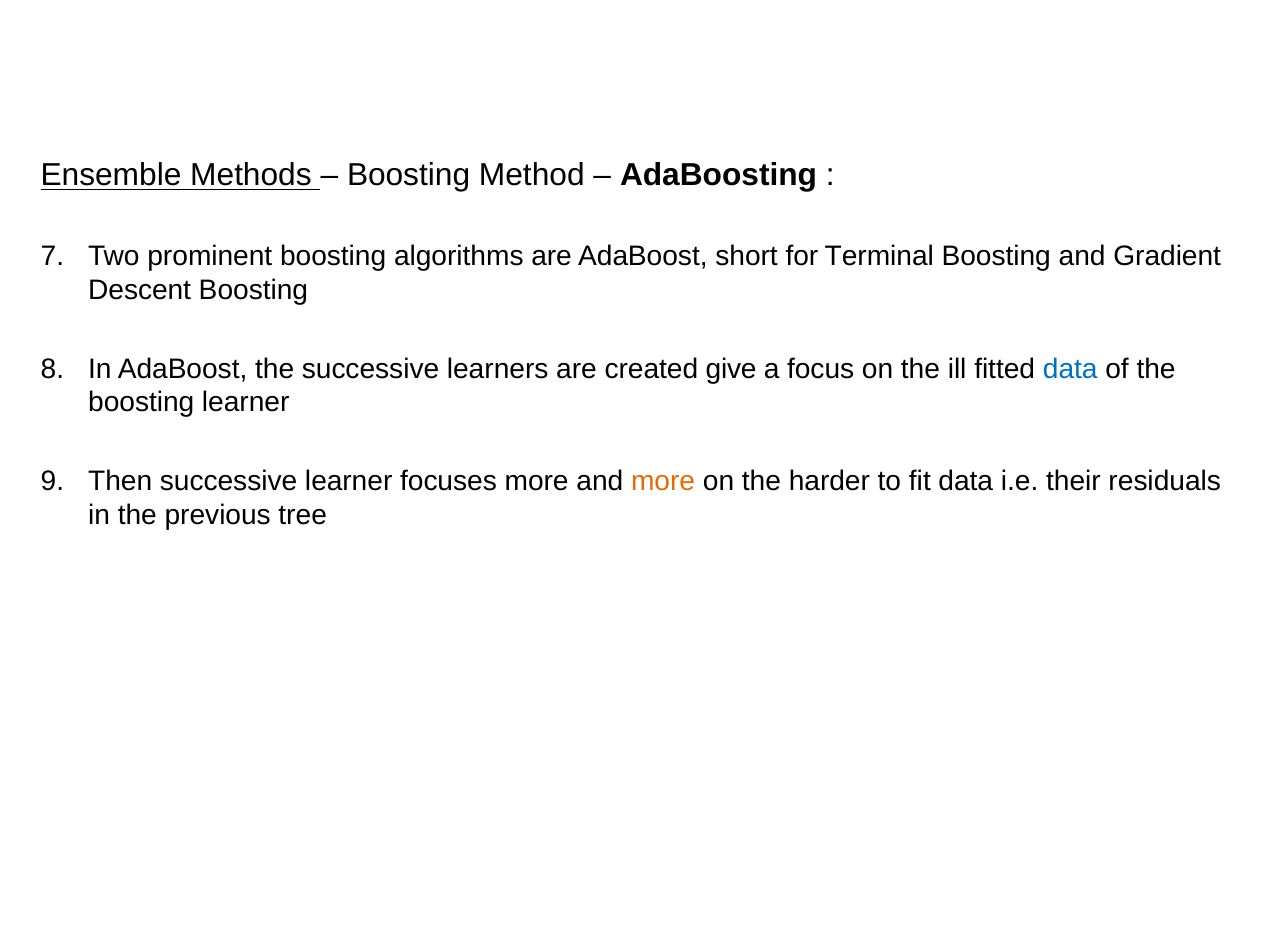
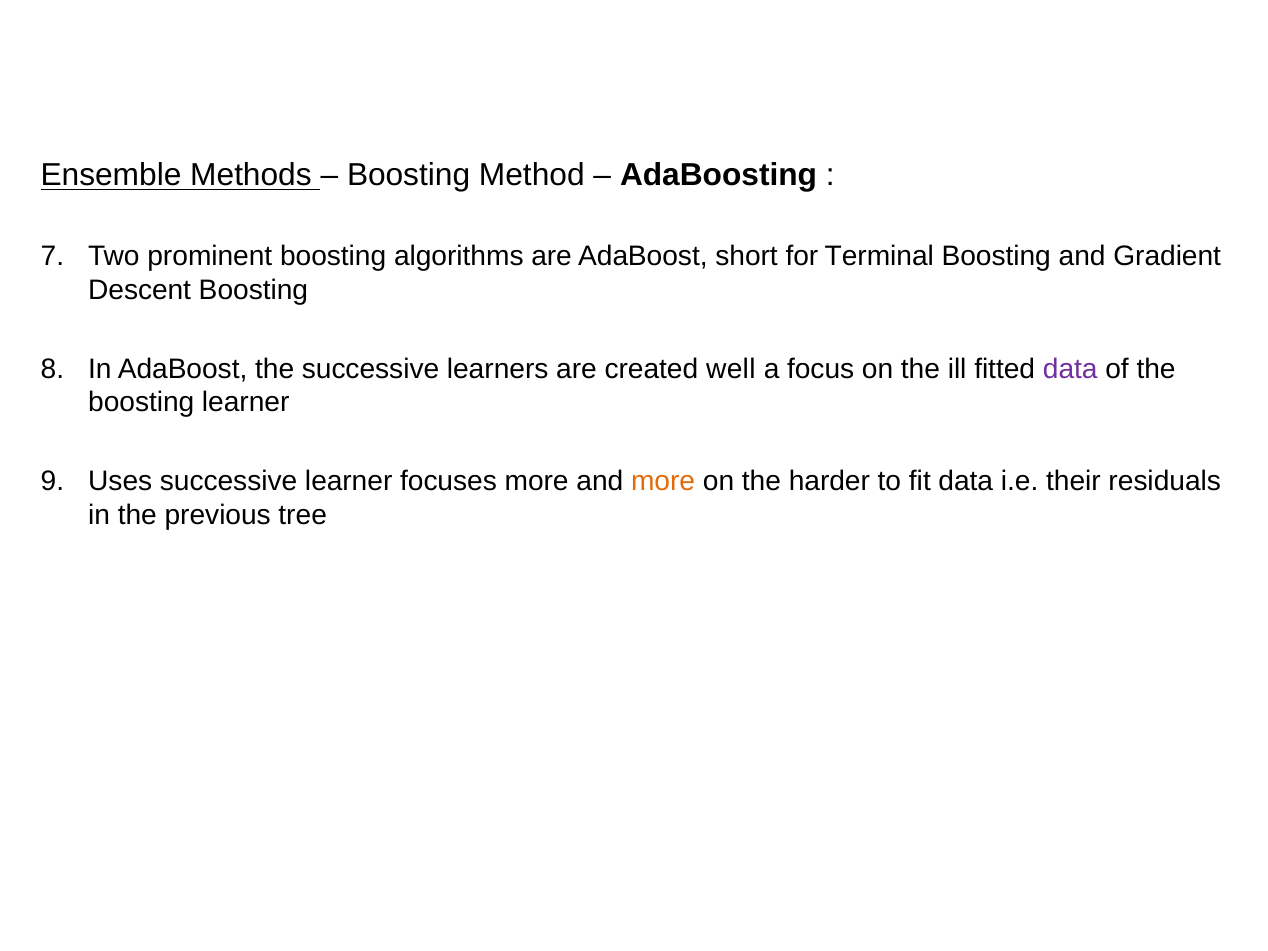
give: give -> well
data at (1070, 369) colour: blue -> purple
Then: Then -> Uses
